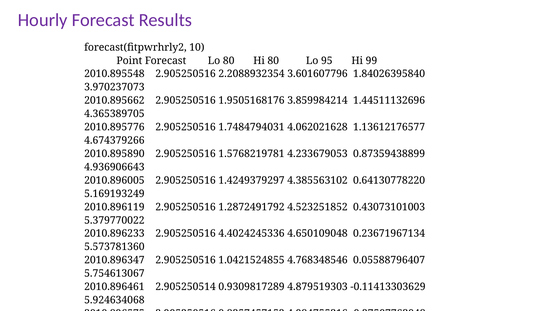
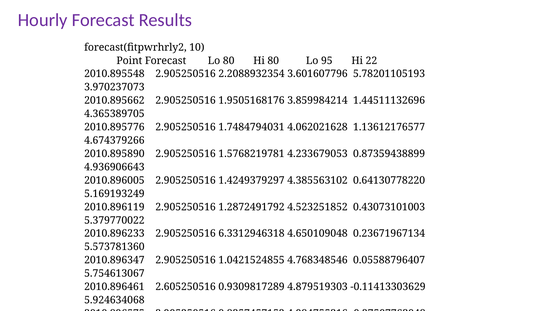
99: 99 -> 22
1.84026395840: 1.84026395840 -> 5.78201105193
4.4024245336: 4.4024245336 -> 6.3312946318
2.905250514: 2.905250514 -> 2.605250516
